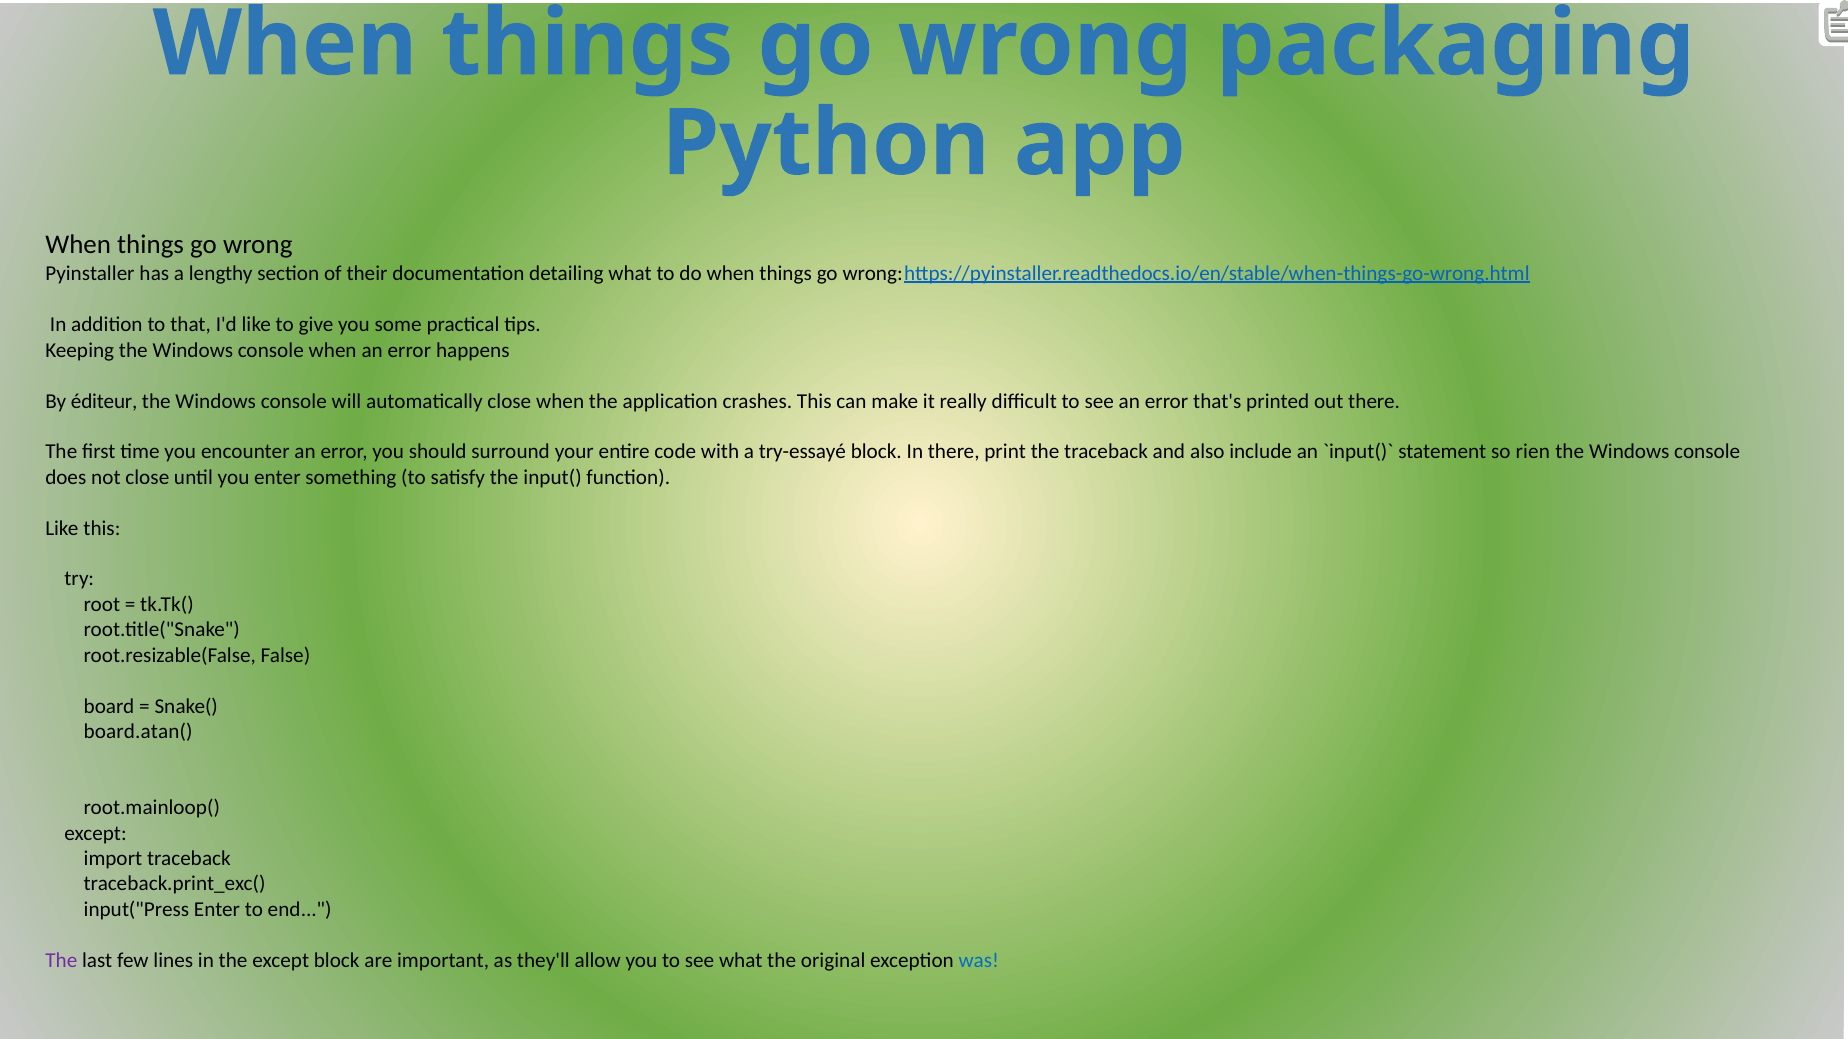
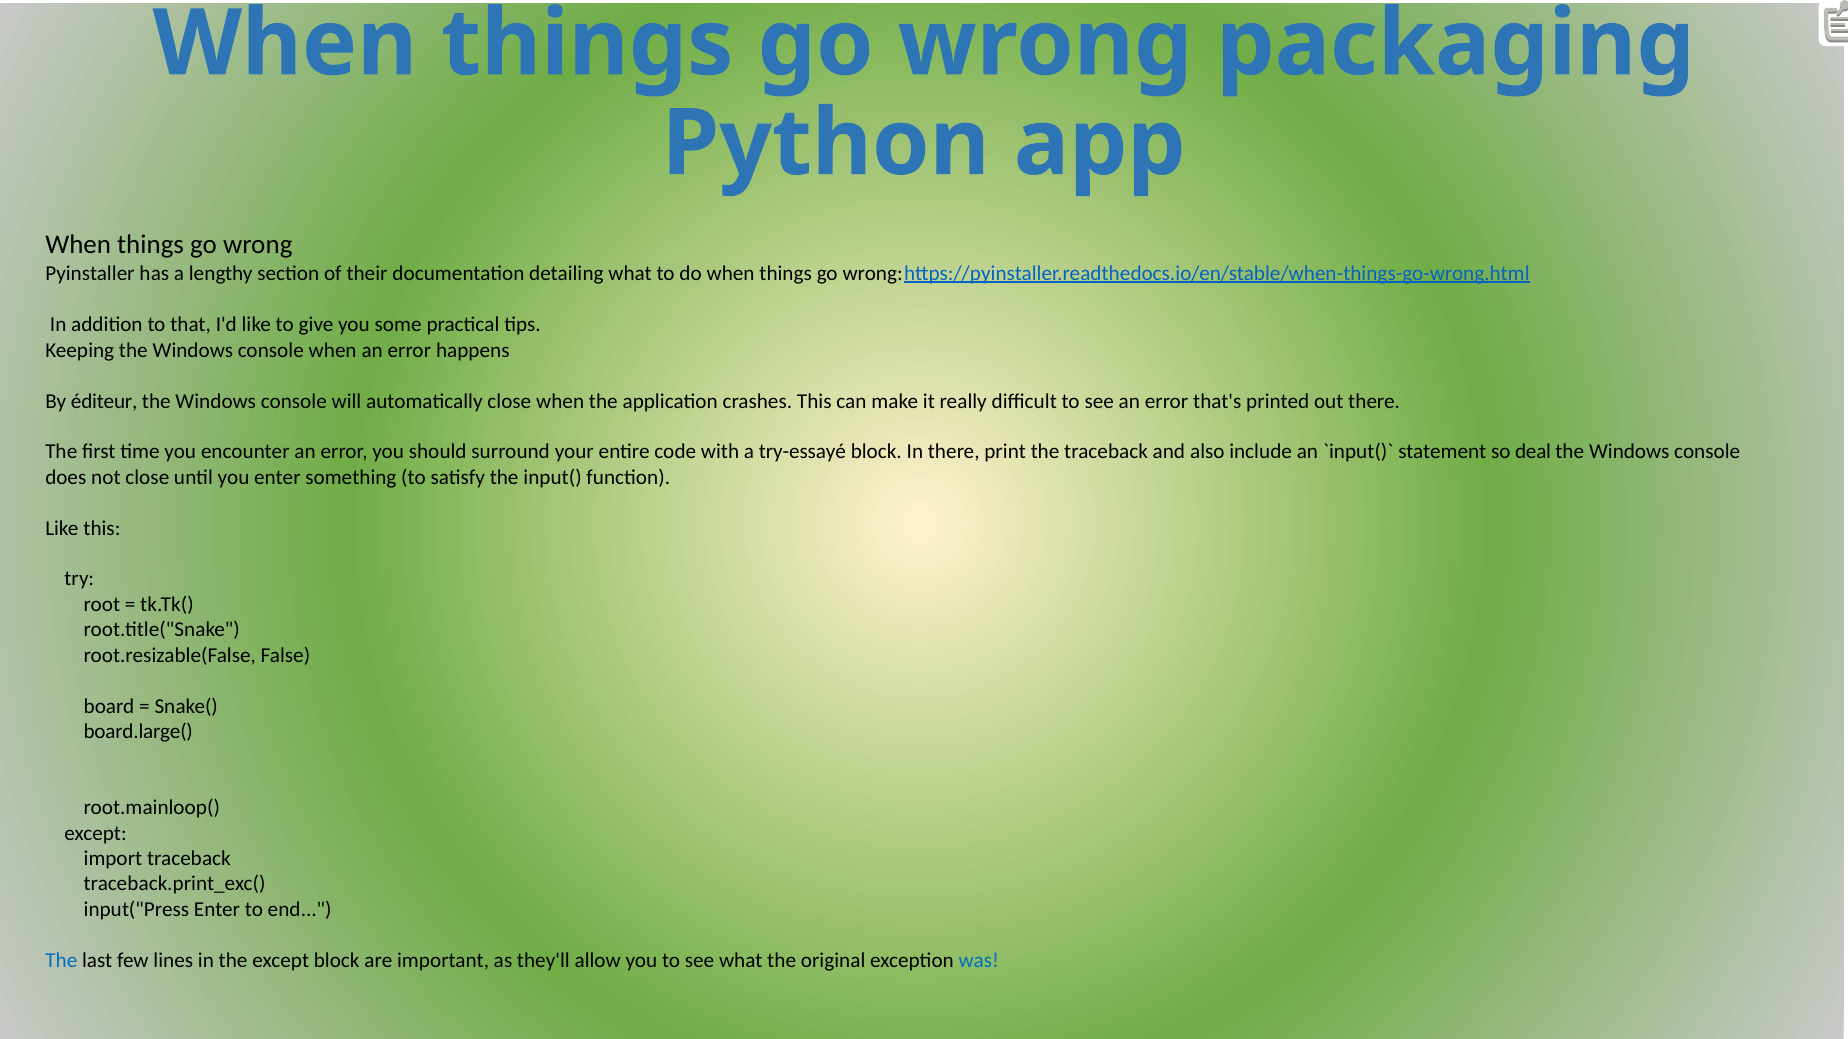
rien: rien -> deal
board.atan(: board.atan( -> board.large(
The at (61, 961) colour: purple -> blue
